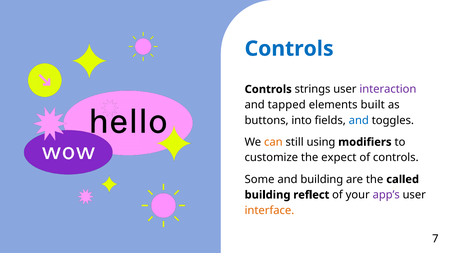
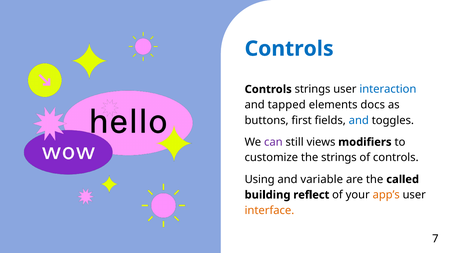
interaction colour: purple -> blue
built: built -> docs
into: into -> first
can colour: orange -> purple
using: using -> views
the expect: expect -> strings
Some: Some -> Using
and building: building -> variable
app’s colour: purple -> orange
